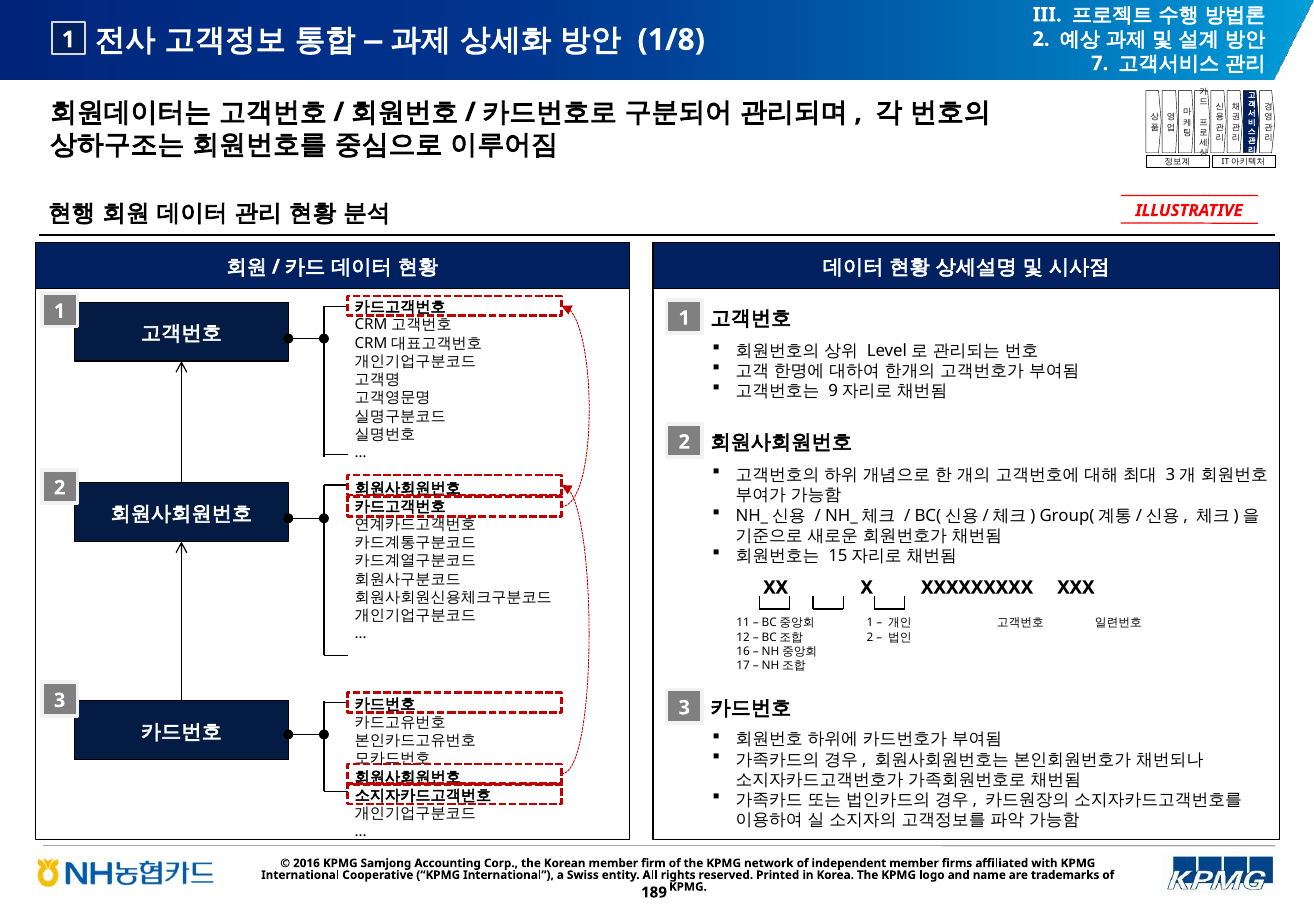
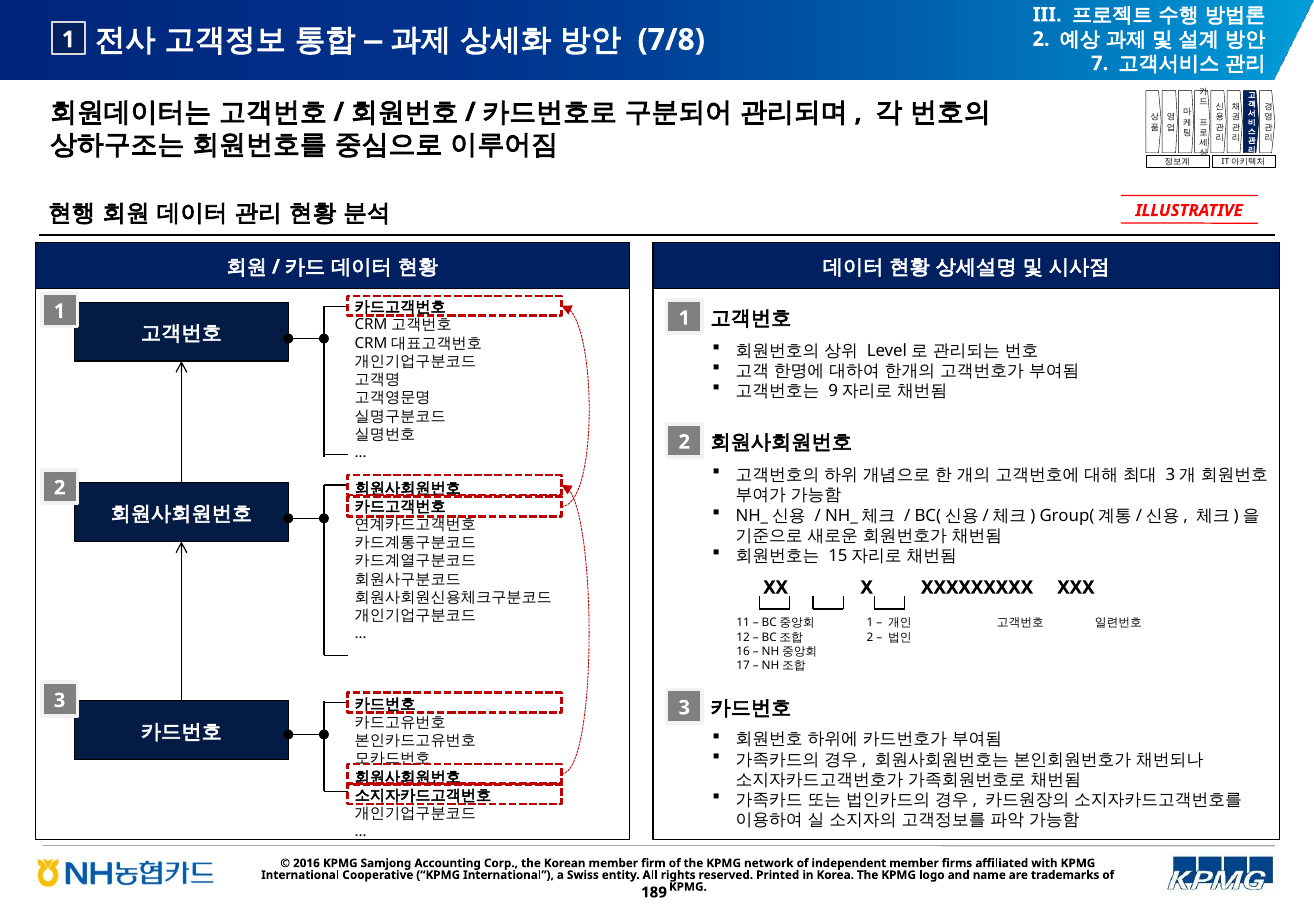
1/8: 1/8 -> 7/8
